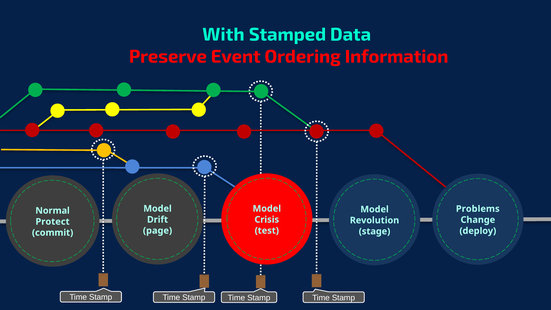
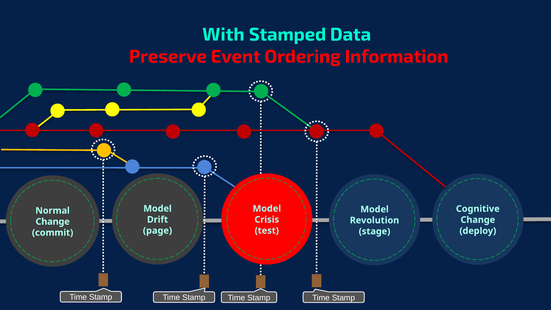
Problems: Problems -> Cognitive
Protect at (53, 222): Protect -> Change
